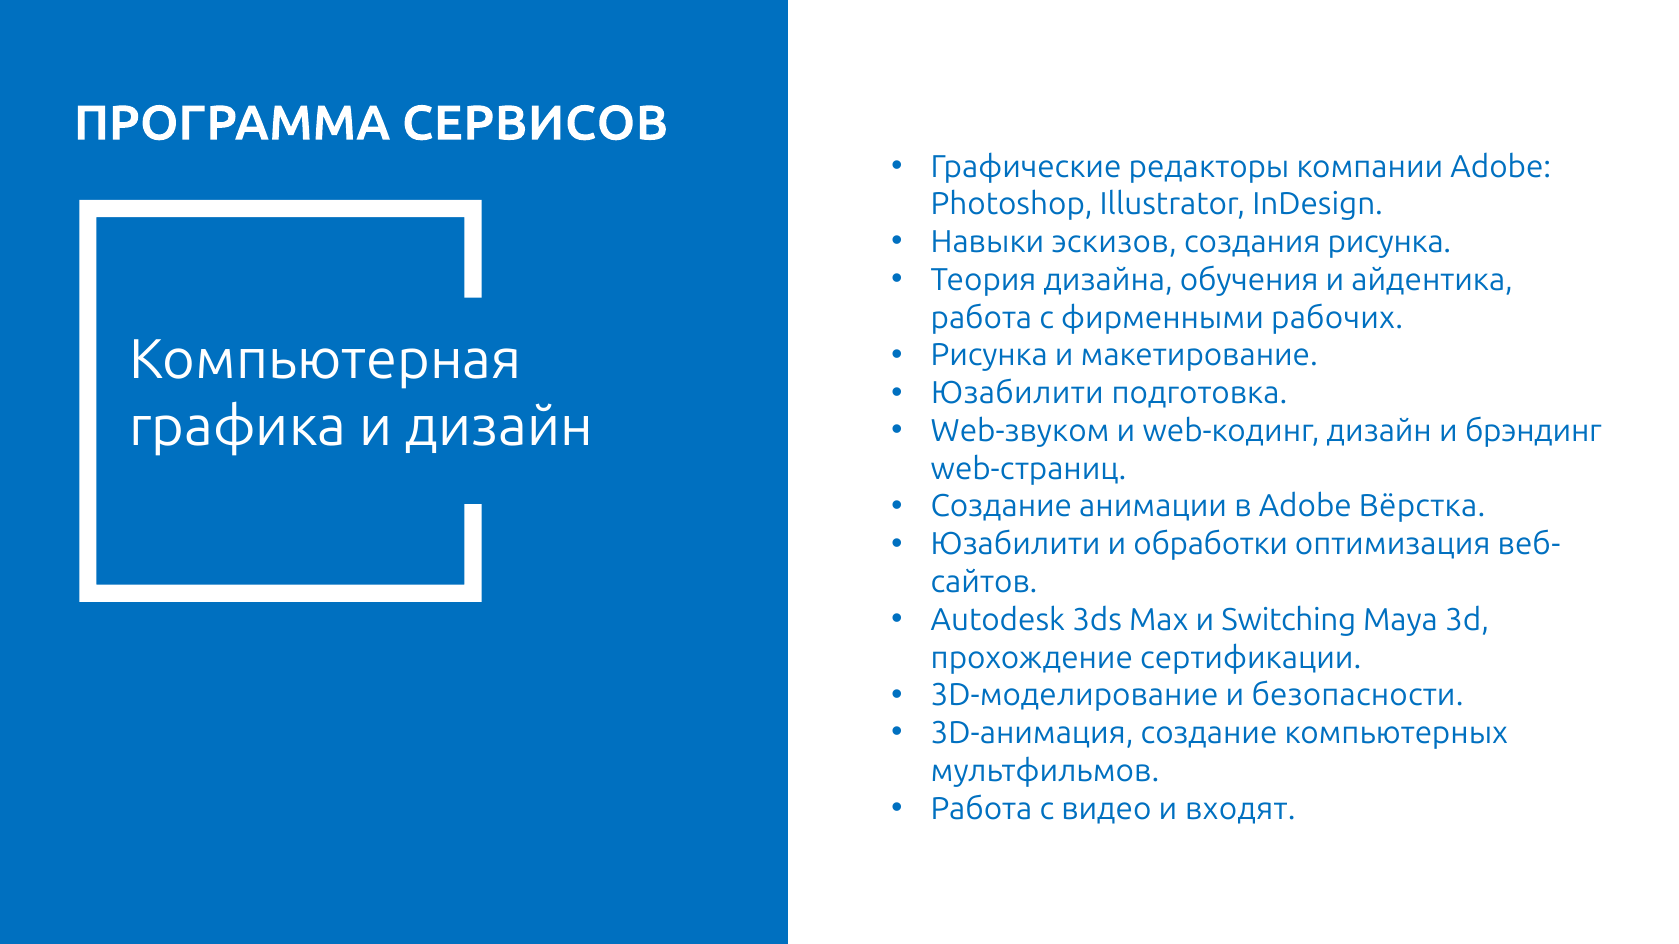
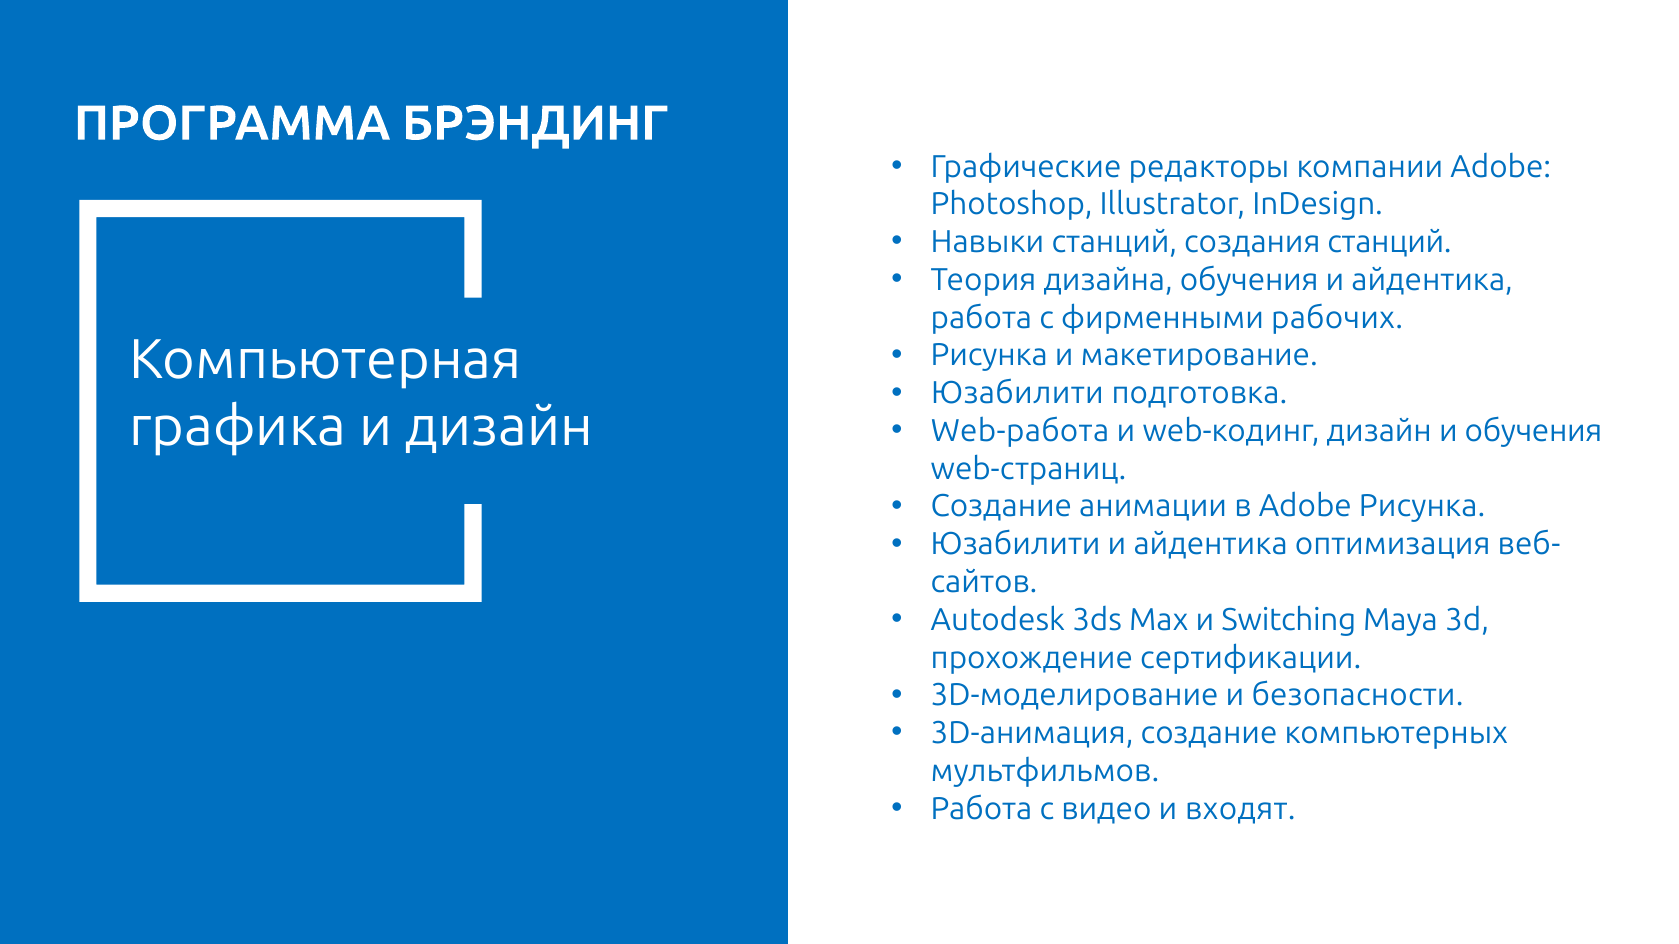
СЕРВИСОВ: СЕРВИСОВ -> БРЭНДИНГ
Навыки эскизов: эскизов -> станций
создания рисунка: рисунка -> станций
Web-звуком: Web-звуком -> Web-работа
и брэндинг: брэндинг -> обучения
Adobe Вёрстка: Вёрстка -> Рисунка
Юзабилити и обработки: обработки -> айдентика
